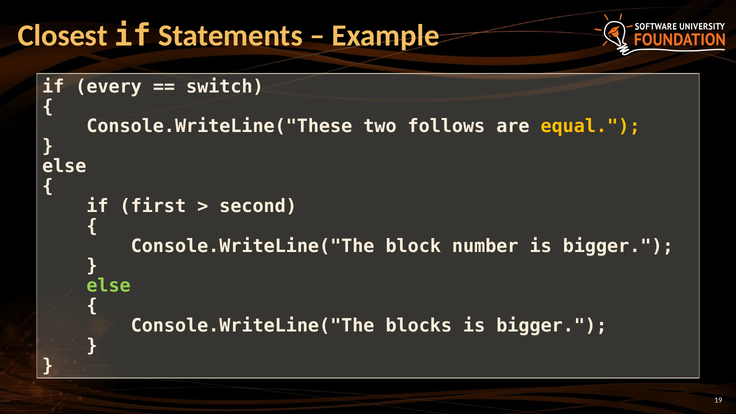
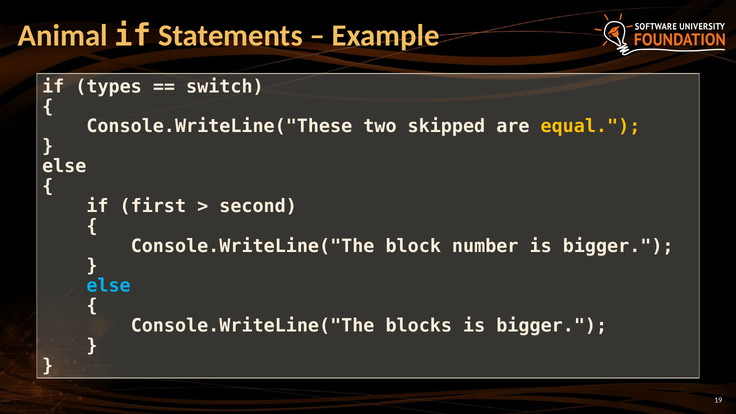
Closest: Closest -> Animal
every: every -> types
follows: follows -> skipped
else at (109, 286) colour: light green -> light blue
